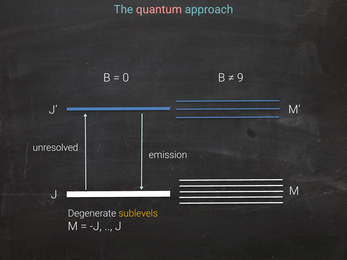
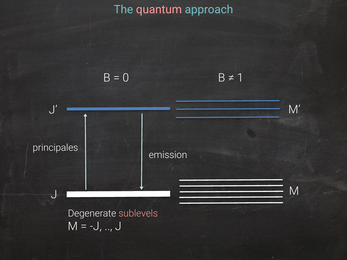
9: 9 -> 1
unresolved: unresolved -> principales
sublevels colour: yellow -> pink
